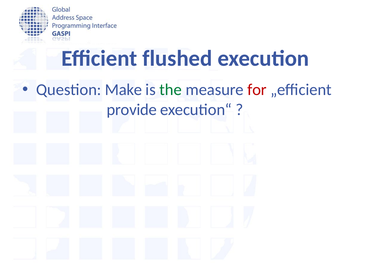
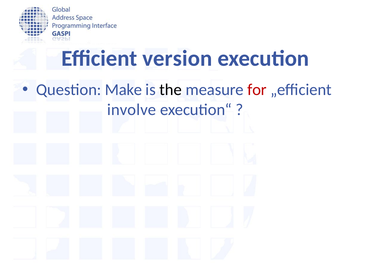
flushed: flushed -> version
the colour: green -> black
provide: provide -> involve
